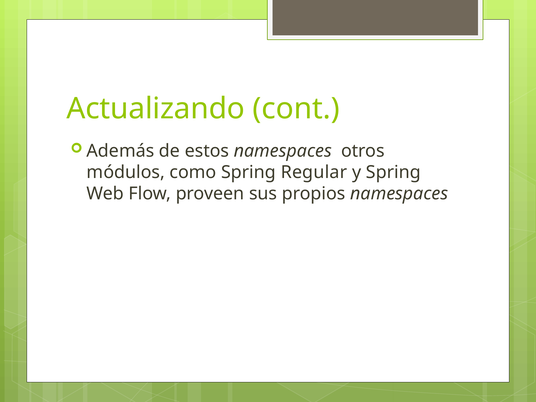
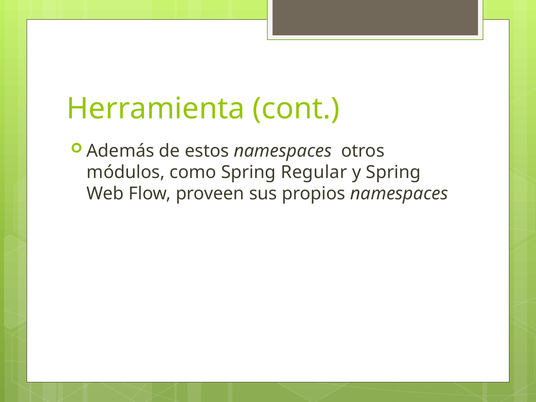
Actualizando: Actualizando -> Herramienta
